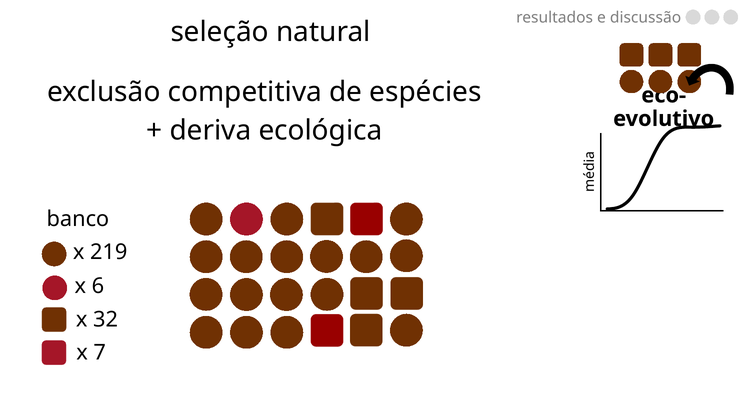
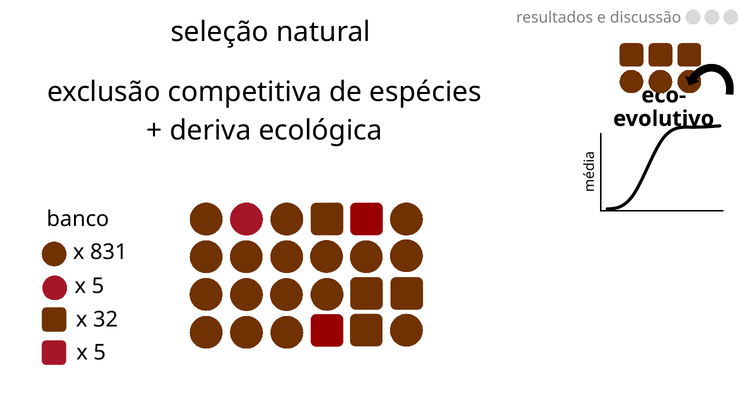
219: 219 -> 831
6 at (98, 286): 6 -> 5
7 at (100, 353): 7 -> 5
